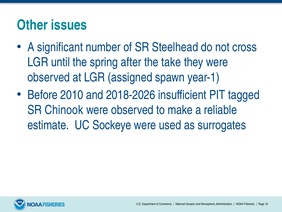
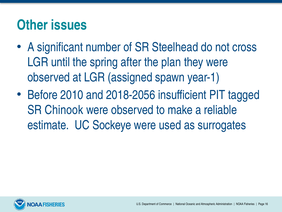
take: take -> plan
2018-2026: 2018-2026 -> 2018-2056
